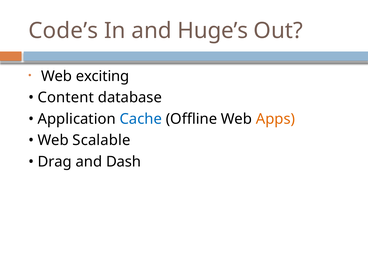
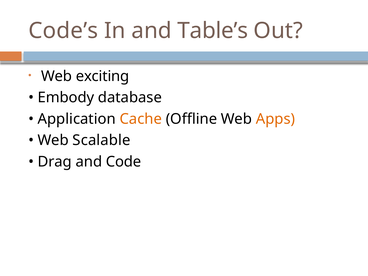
Huge’s: Huge’s -> Table’s
Content: Content -> Embody
Cache colour: blue -> orange
Dash: Dash -> Code
